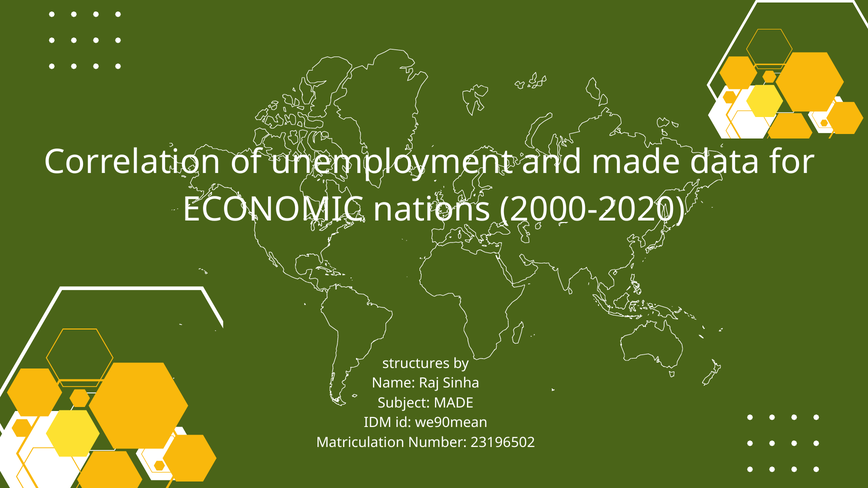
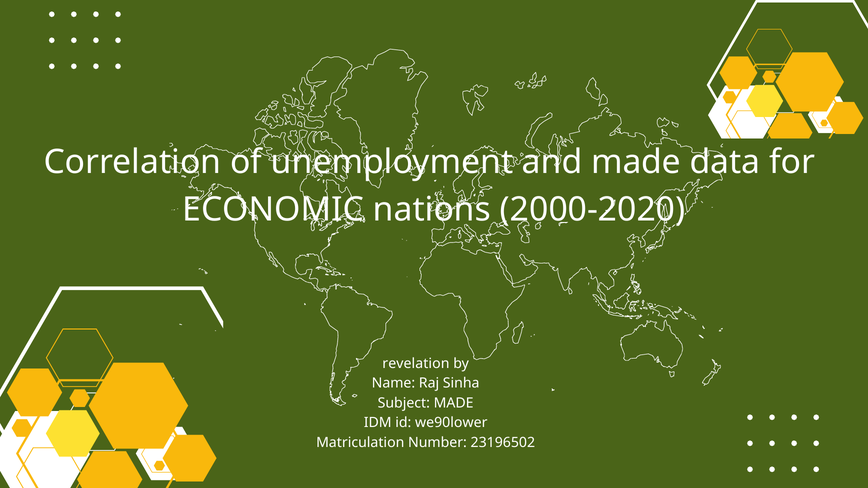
structures: structures -> revelation
we90mean: we90mean -> we90lower
